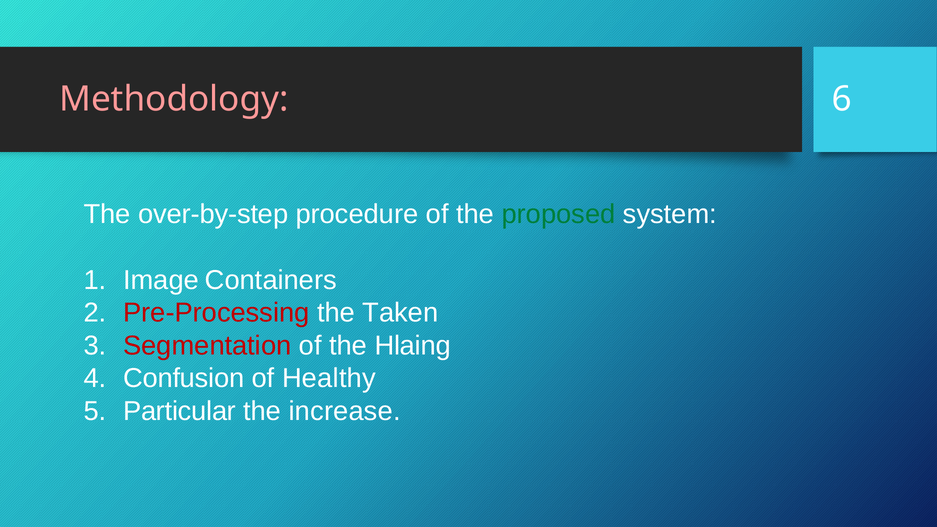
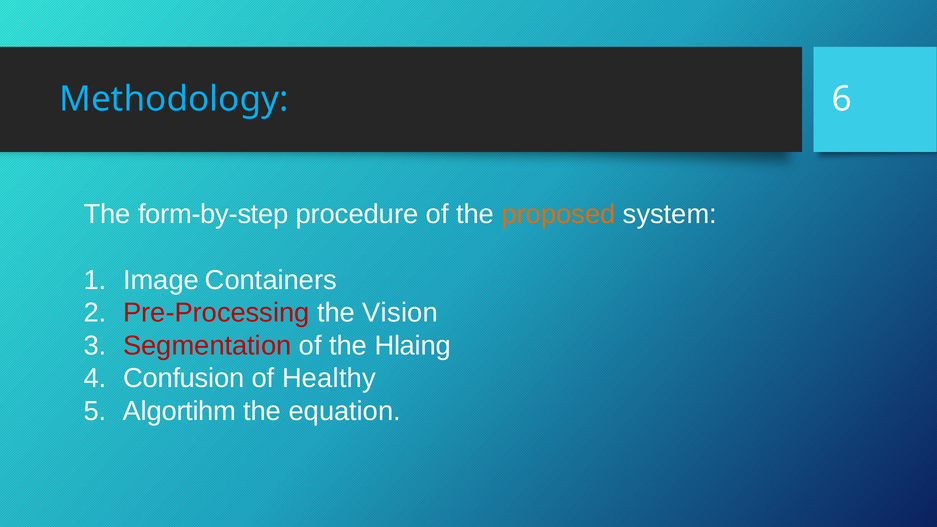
Methodology colour: pink -> light blue
over-by-step: over-by-step -> form-by-step
proposed colour: green -> orange
Taken: Taken -> Vision
Particular: Particular -> Algortihm
increase: increase -> equation
